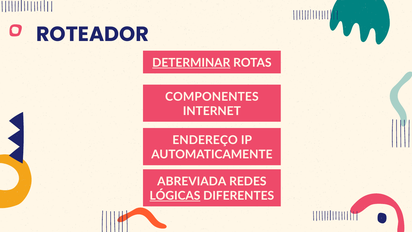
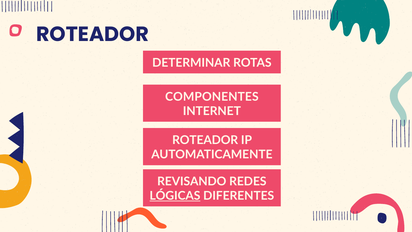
DETERMINAR underline: present -> none
ENDEREÇO at (205, 140): ENDEREÇO -> ROTEADOR
ABREVIADA: ABREVIADA -> REVISANDO
